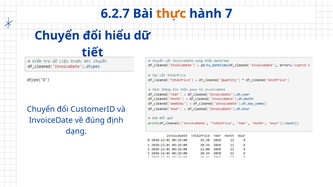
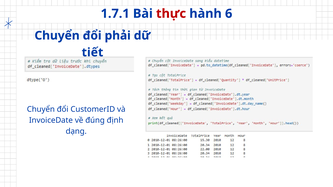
6.2.7: 6.2.7 -> 1.7.1
thực colour: orange -> red
7: 7 -> 6
hiểu: hiểu -> phải
